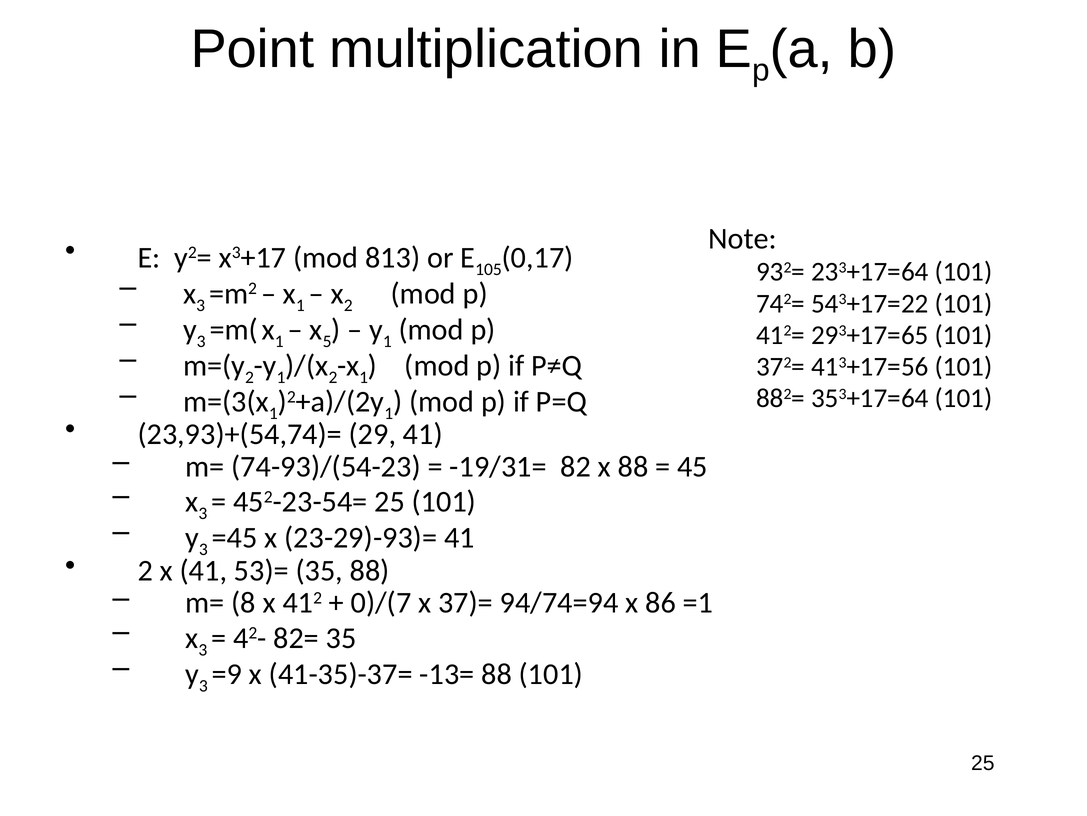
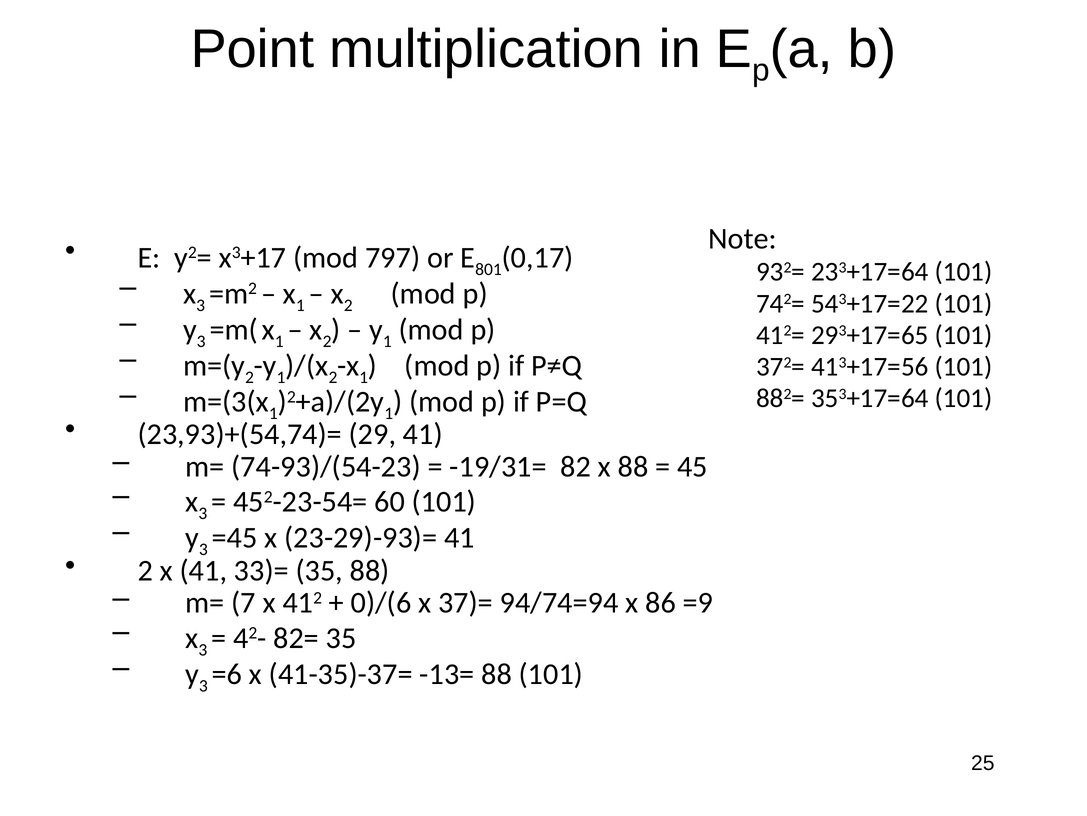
813: 813 -> 797
105: 105 -> 801
5 at (327, 341): 5 -> 2
452-23-54= 25: 25 -> 60
53)=: 53)= -> 33)=
8: 8 -> 7
0)/(7: 0)/(7 -> 0)/(6
=1: =1 -> =9
=9: =9 -> =6
